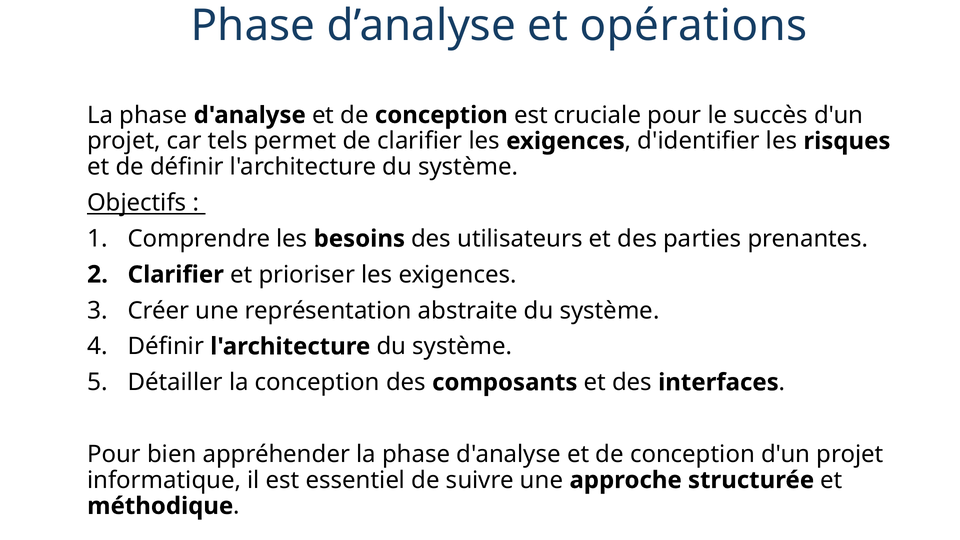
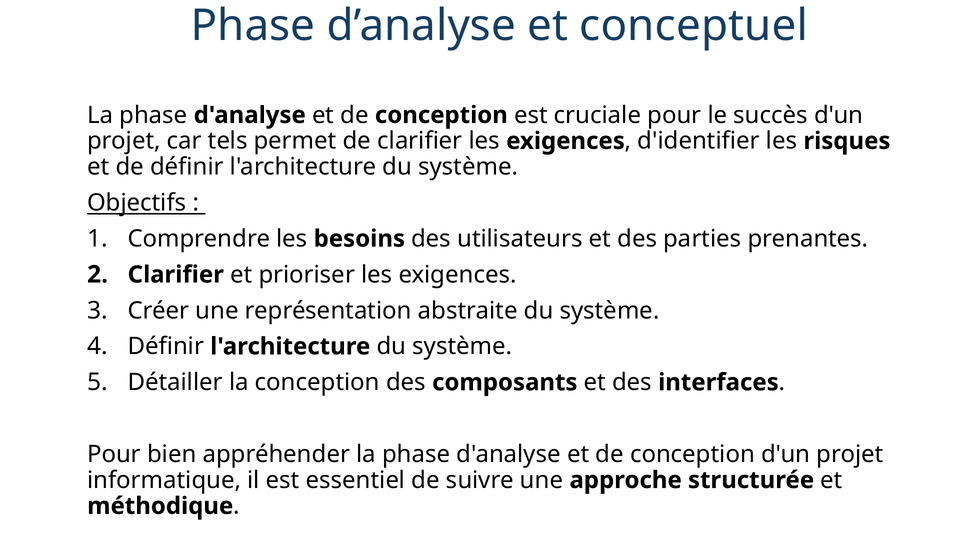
opérations: opérations -> conceptuel
